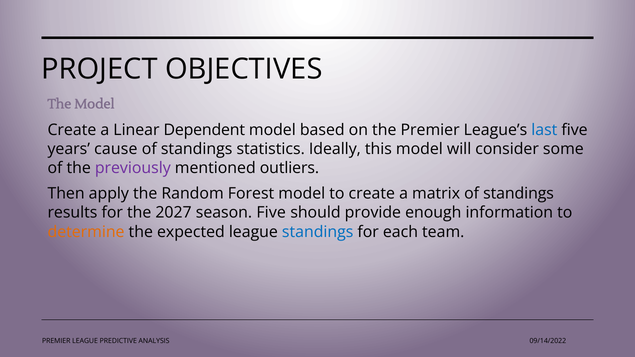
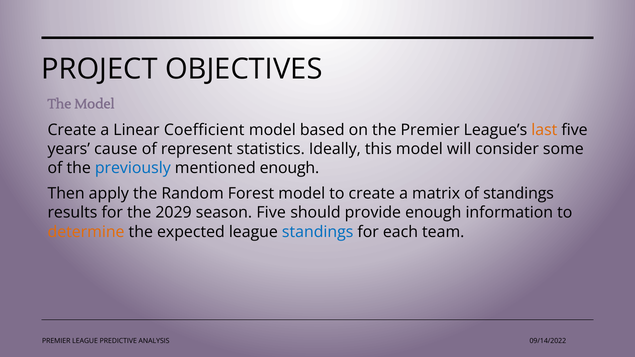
Dependent: Dependent -> Coefficient
last colour: blue -> orange
standings at (197, 149): standings -> represent
previously colour: purple -> blue
mentioned outliers: outliers -> enough
2027: 2027 -> 2029
